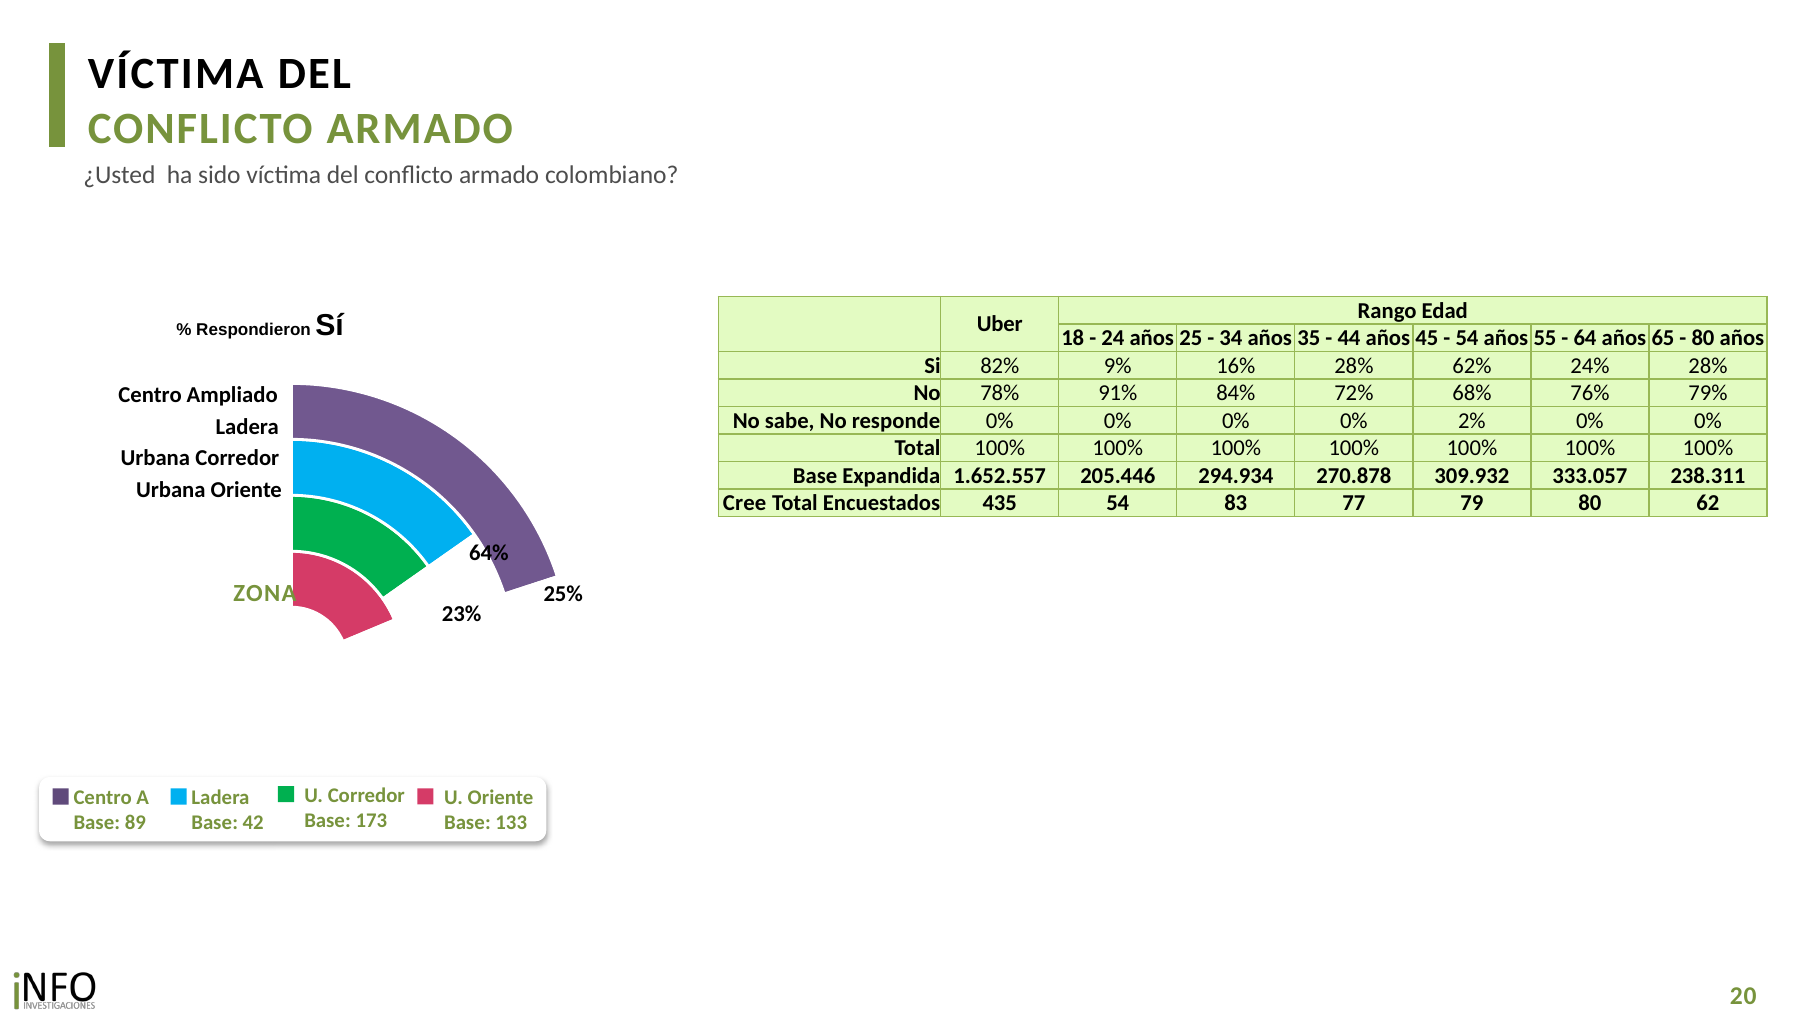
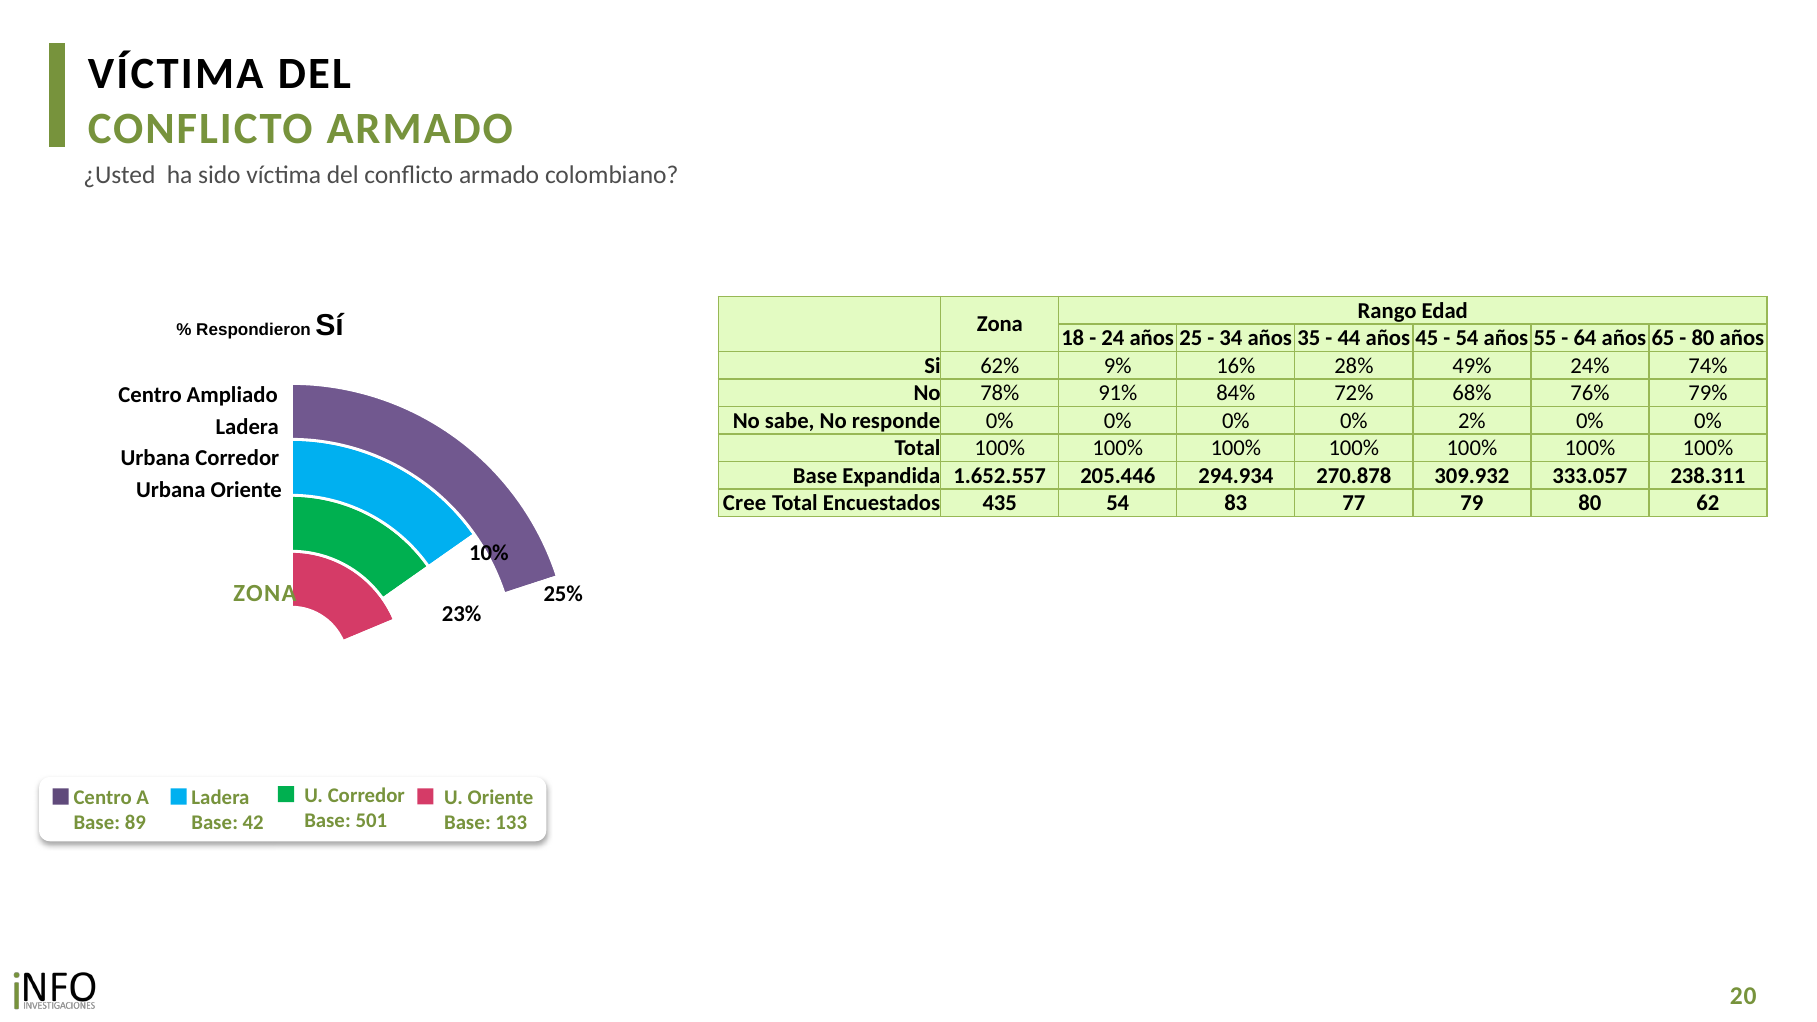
Uber at (1000, 324): Uber -> Zona
82%: 82% -> 62%
62%: 62% -> 49%
24% 28%: 28% -> 74%
64%: 64% -> 10%
173: 173 -> 501
